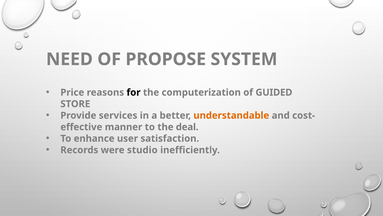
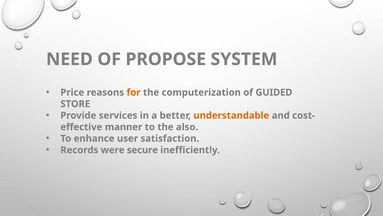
for colour: black -> orange
deal: deal -> also
studio: studio -> secure
